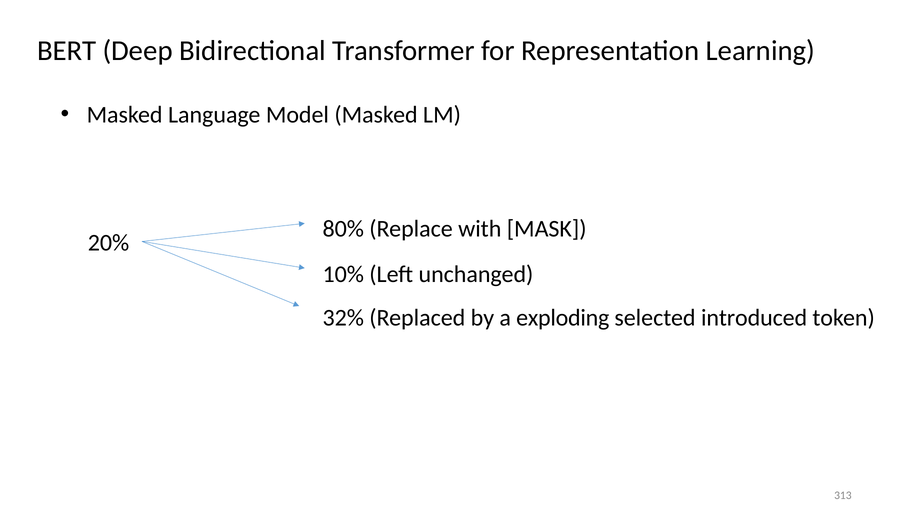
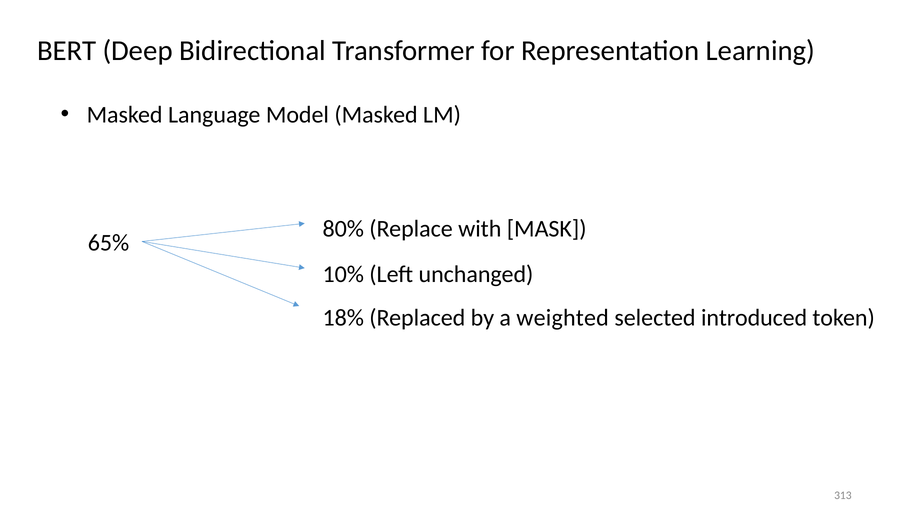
20%: 20% -> 65%
32%: 32% -> 18%
exploding: exploding -> weighted
